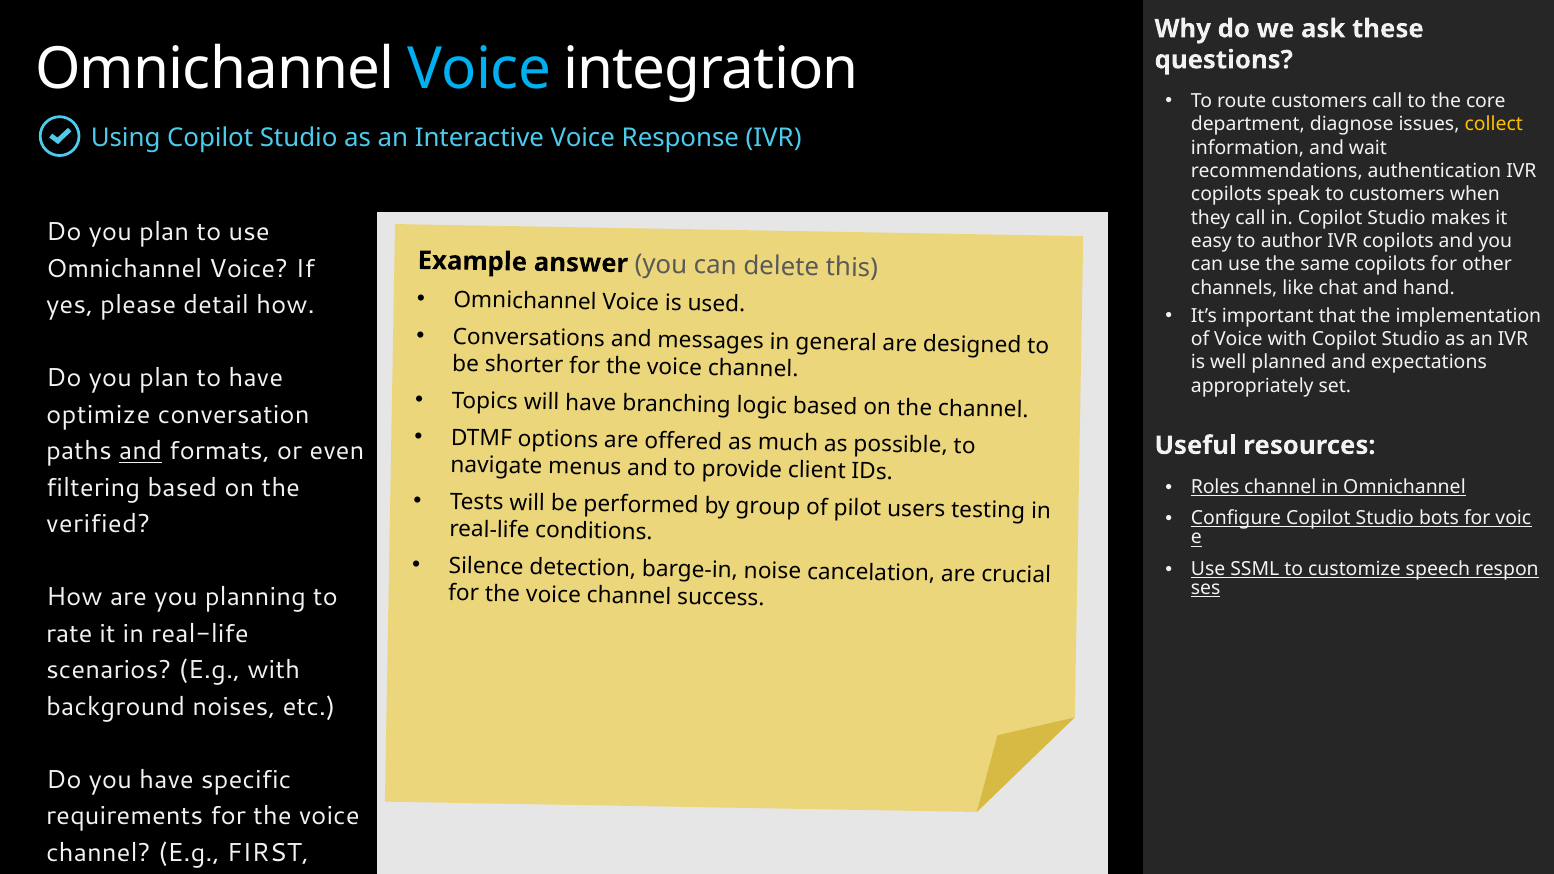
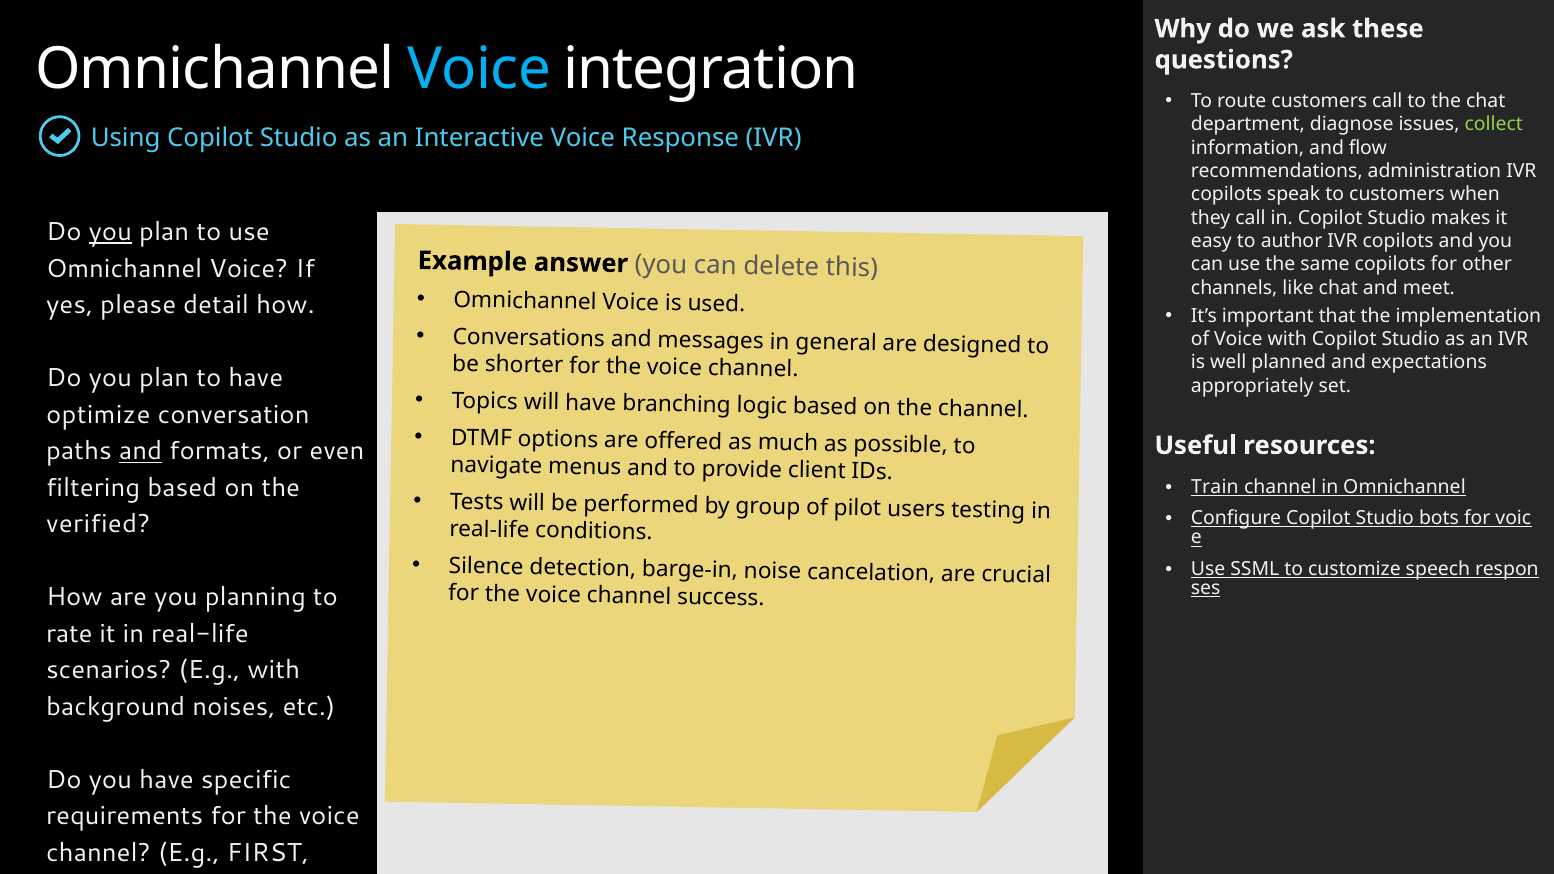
the core: core -> chat
collect colour: yellow -> light green
wait: wait -> flow
authentication: authentication -> administration
you at (110, 232) underline: none -> present
hand: hand -> meet
Roles: Roles -> Train
